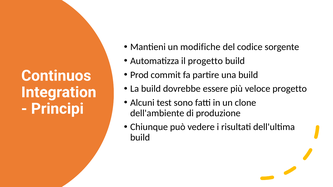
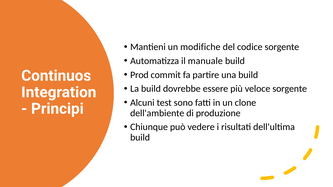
il progetto: progetto -> manuale
veloce progetto: progetto -> sorgente
